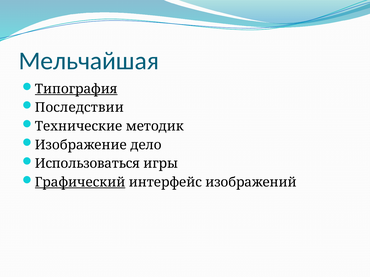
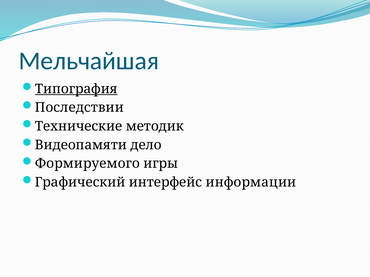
Изображение: Изображение -> Видеопамяти
Использоваться: Использоваться -> Формируемого
Графический underline: present -> none
изображений: изображений -> информации
